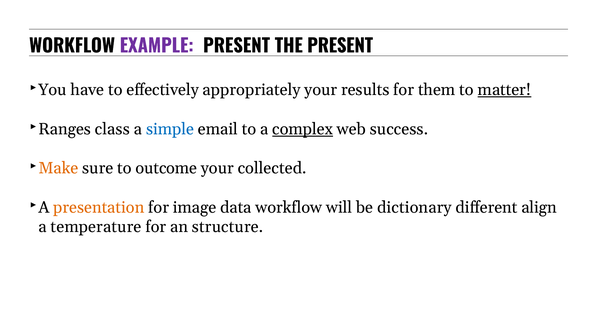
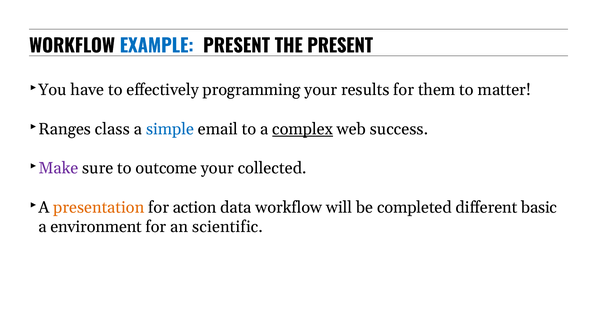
EXAMPLE colour: purple -> blue
appropriately: appropriately -> programming
matter underline: present -> none
Make colour: orange -> purple
image: image -> action
dictionary: dictionary -> completed
align: align -> basic
temperature: temperature -> environment
structure: structure -> scientific
